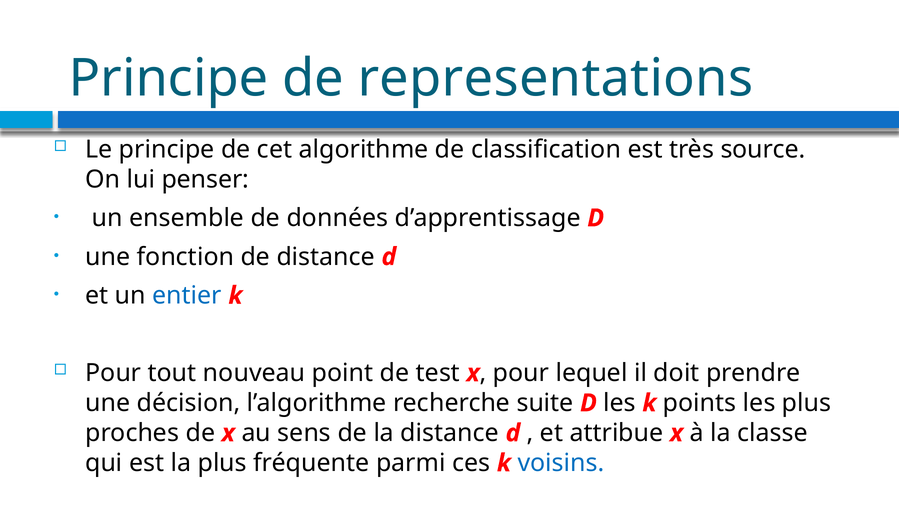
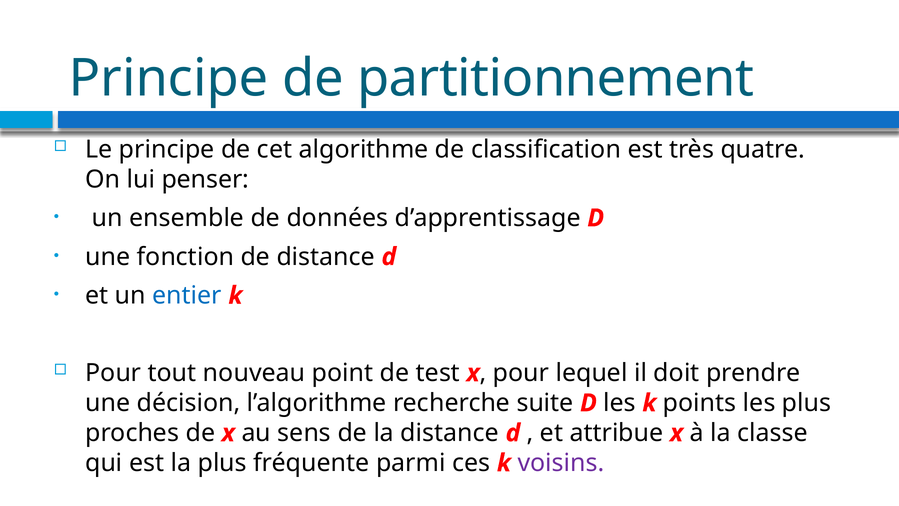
representations: representations -> partitionnement
source: source -> quatre
voisins colour: blue -> purple
